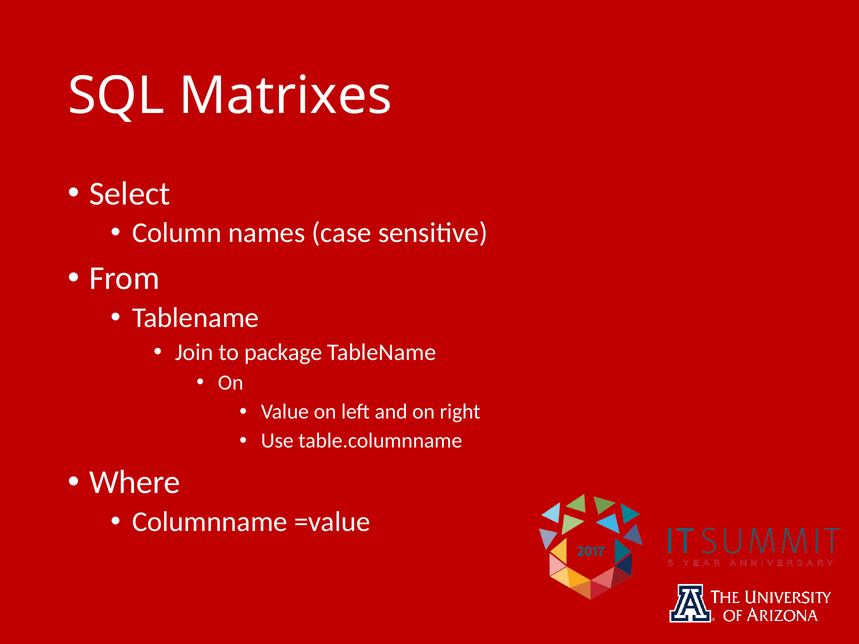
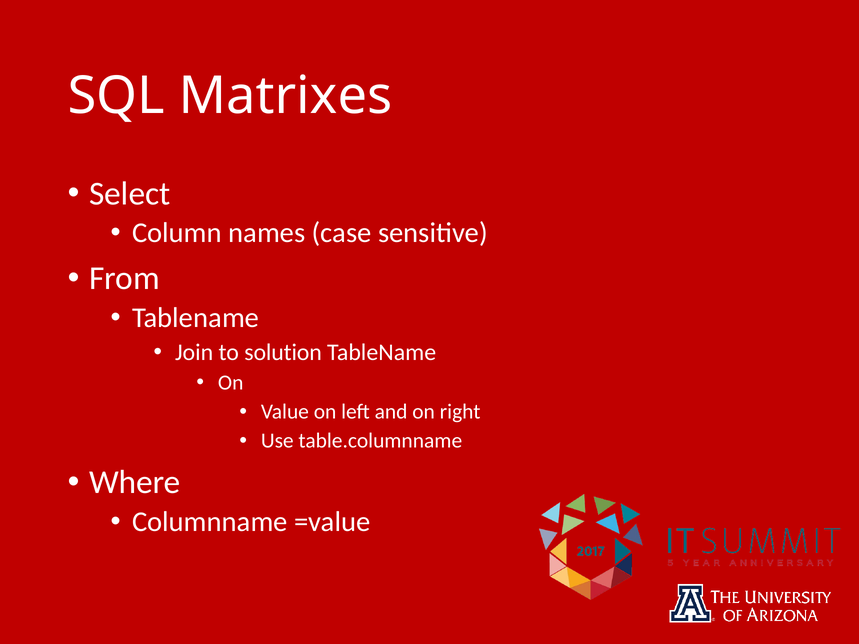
package: package -> solution
